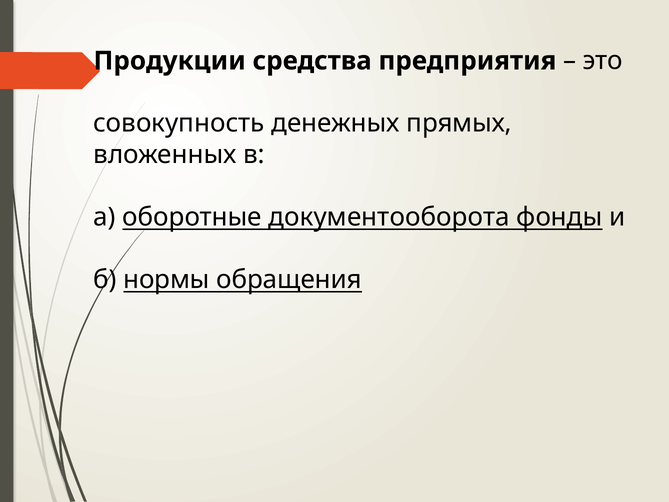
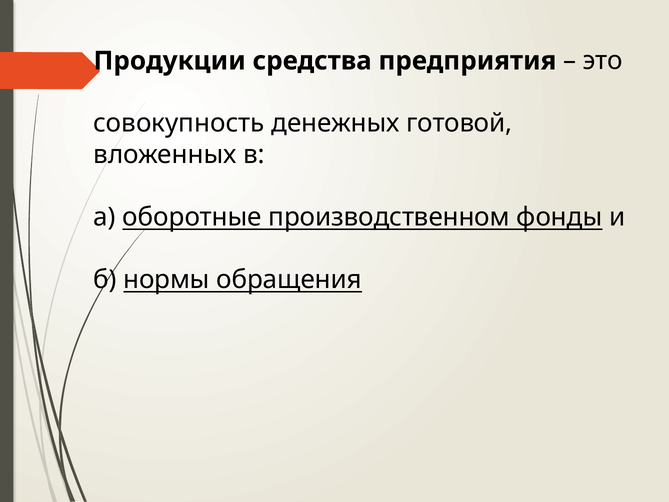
прямых: прямых -> готовой
документооборота: документооборота -> производственном
